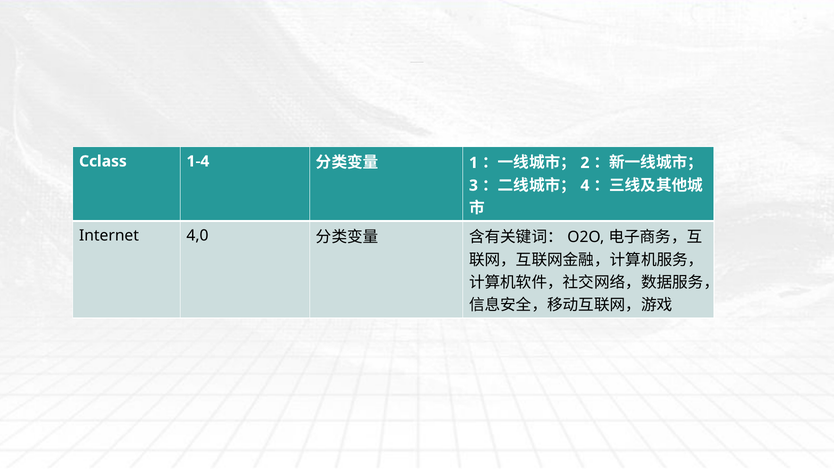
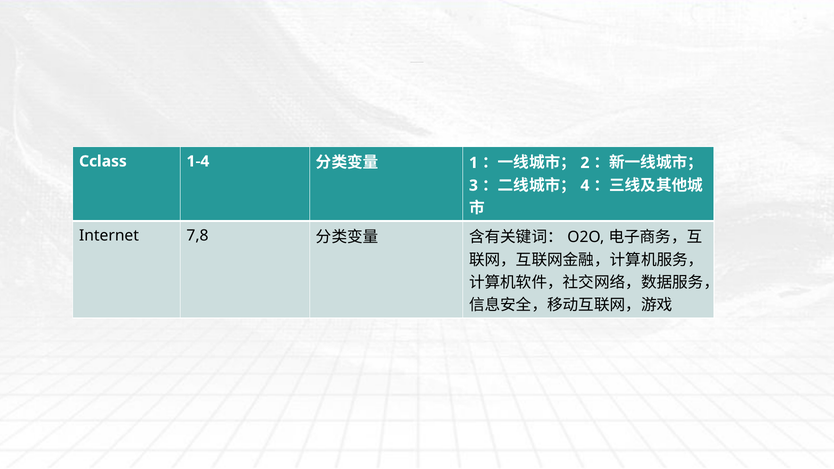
4,0: 4,0 -> 7,8
